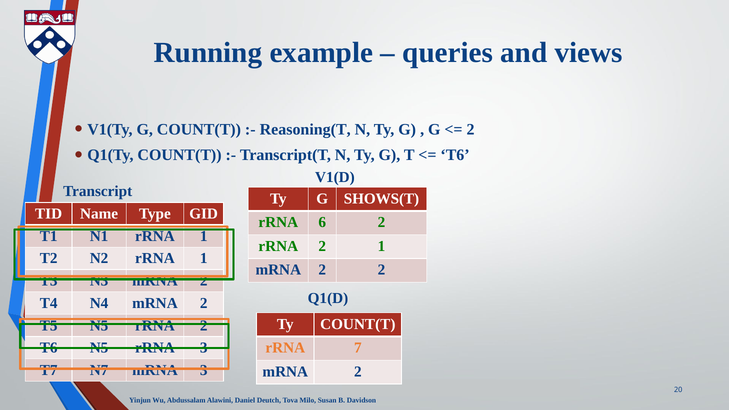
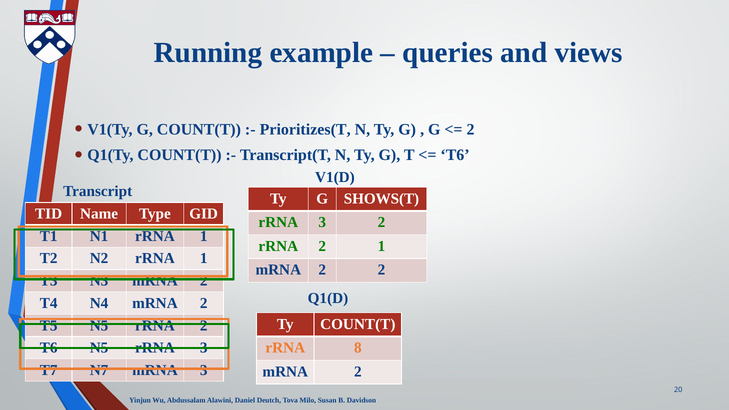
Reasoning(T: Reasoning(T -> Prioritizes(T
6 at (322, 222): 6 -> 3
7: 7 -> 8
